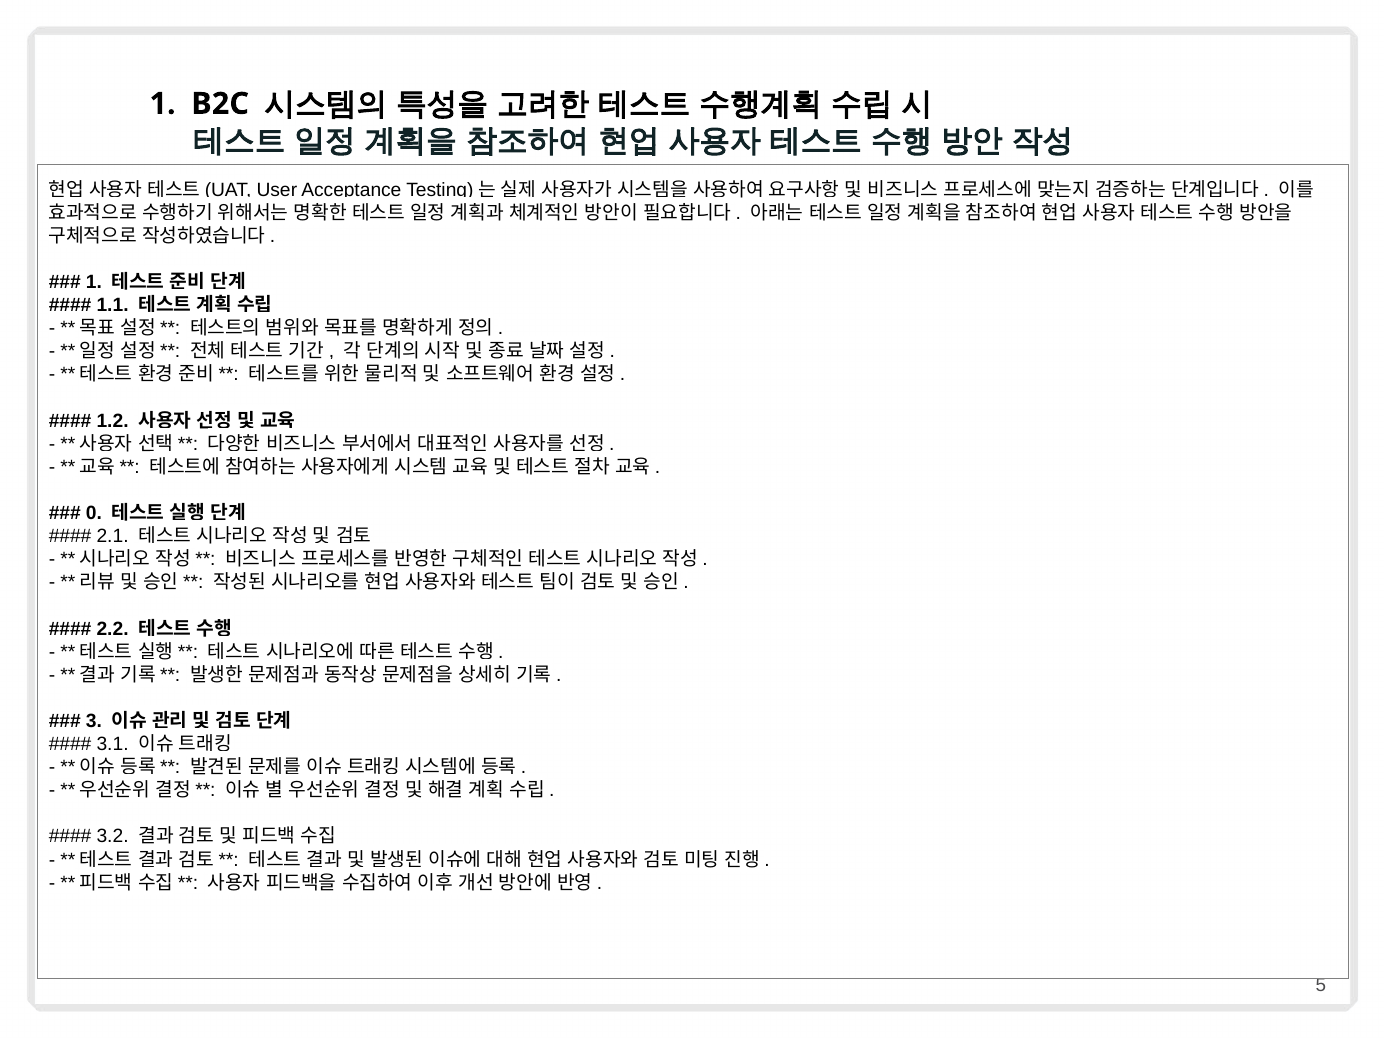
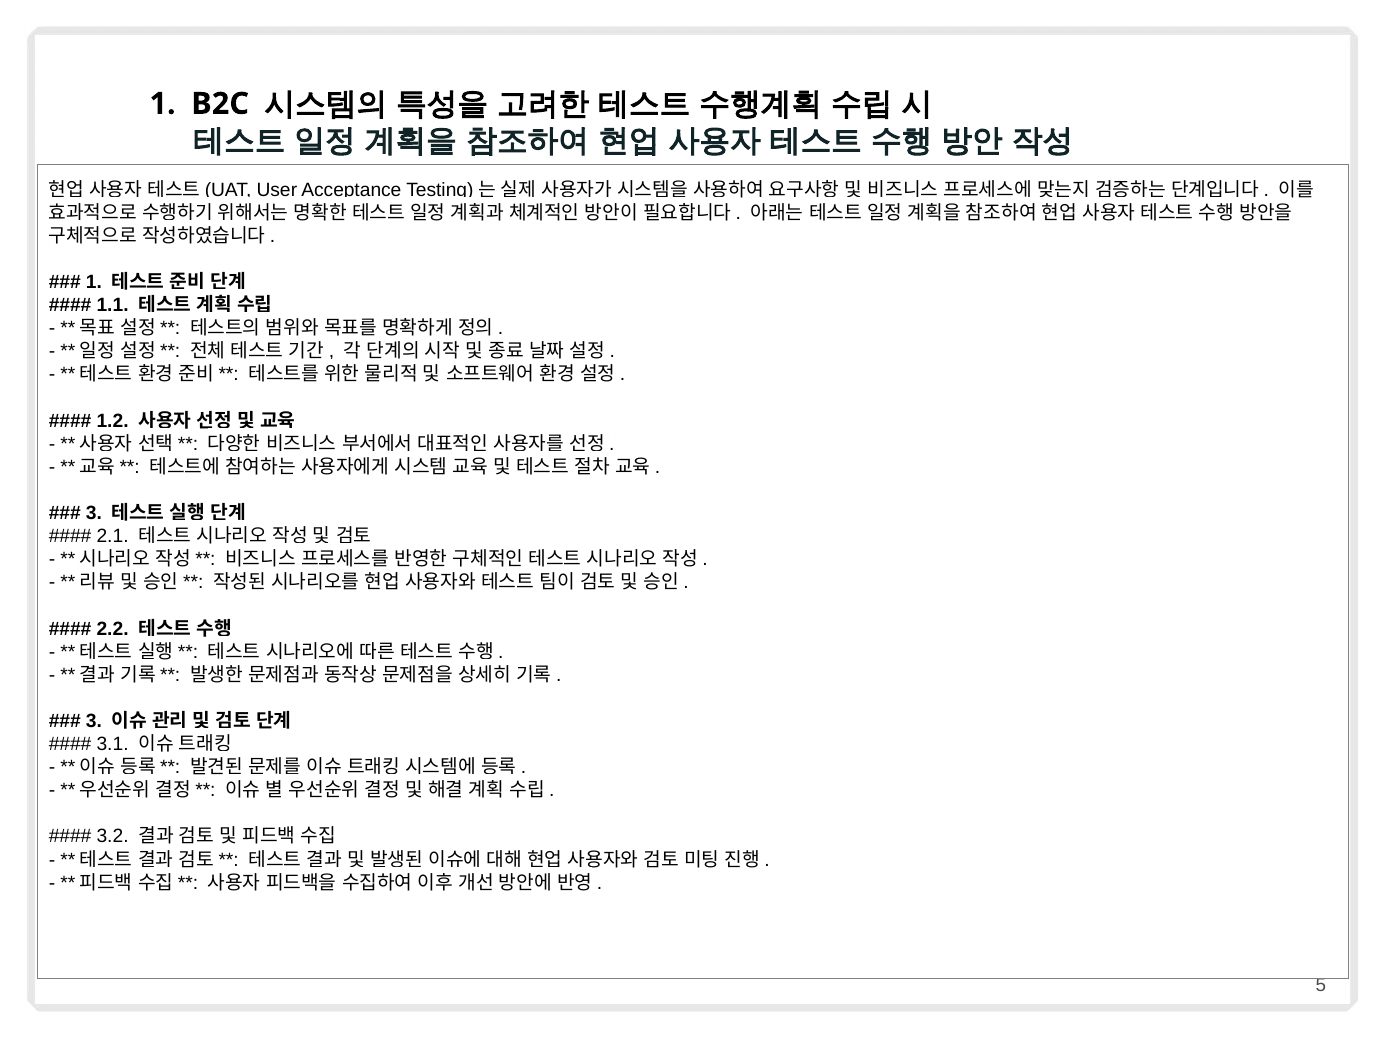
0 at (94, 513): 0 -> 3
